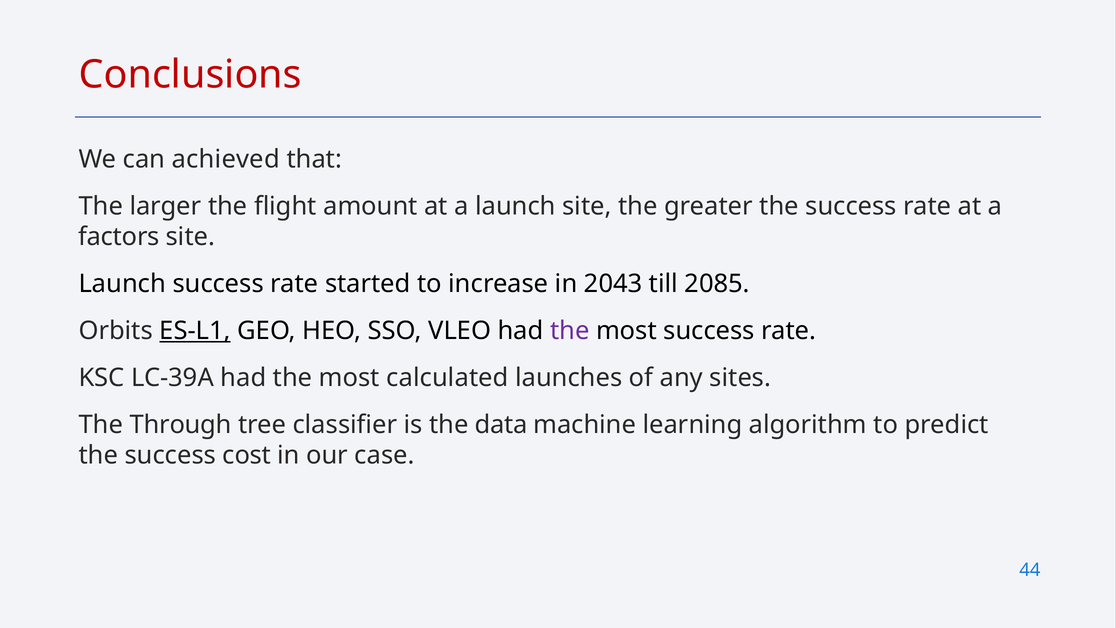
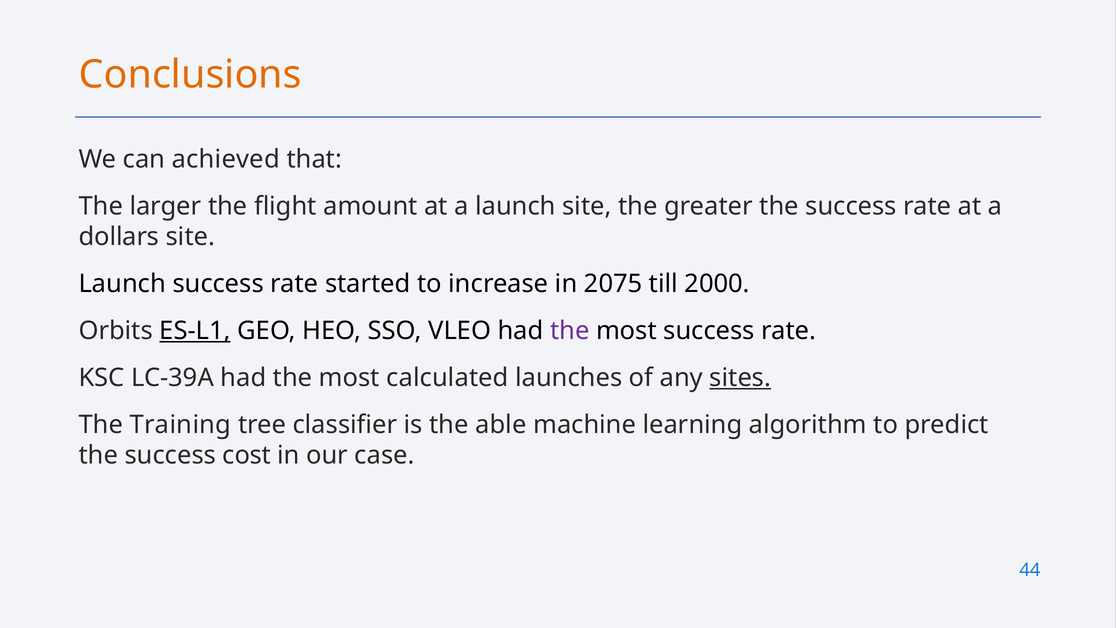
Conclusions colour: red -> orange
factors: factors -> dollars
2043: 2043 -> 2075
2085: 2085 -> 2000
sites underline: none -> present
Through: Through -> Training
data: data -> able
